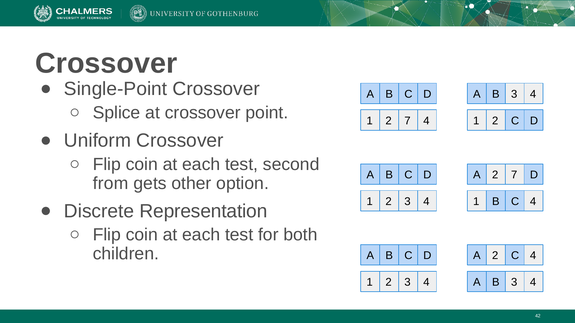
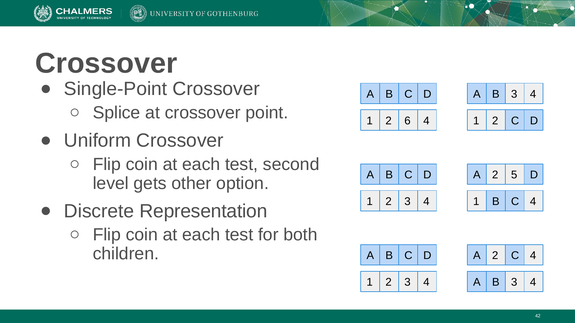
1 2 7: 7 -> 6
7 at (514, 175): 7 -> 5
from: from -> level
